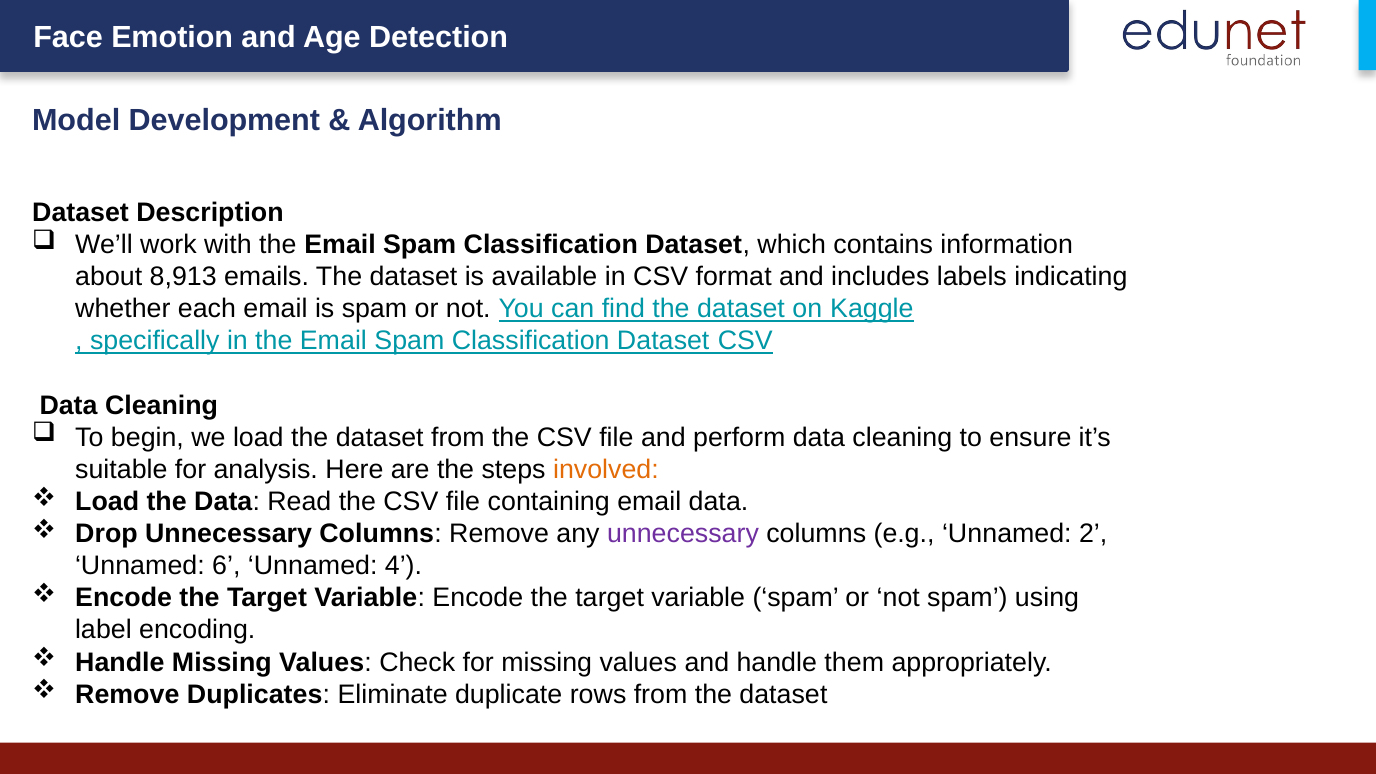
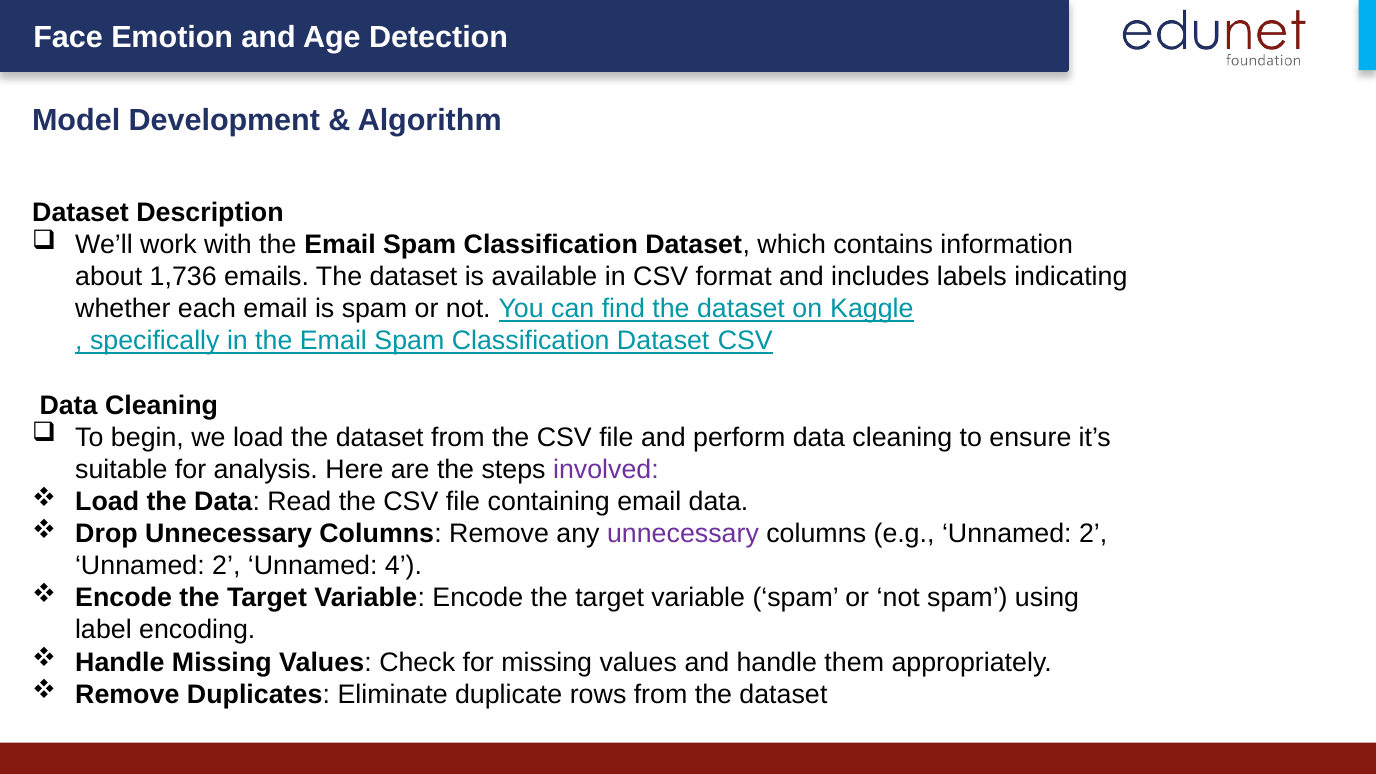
8,913: 8,913 -> 1,736
involved colour: orange -> purple
6 at (226, 566): 6 -> 2
